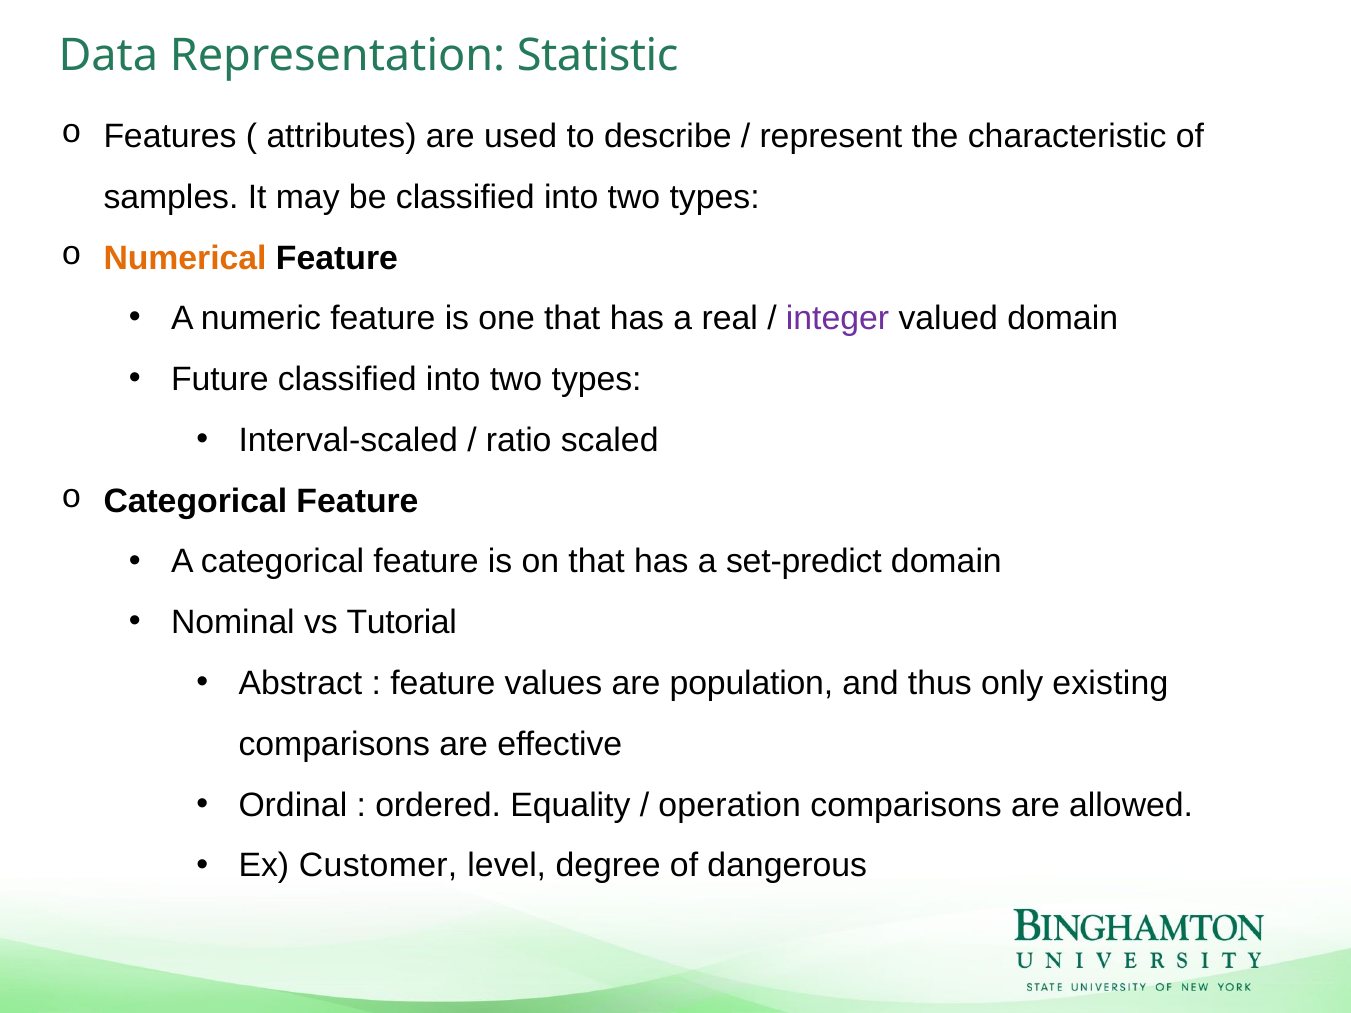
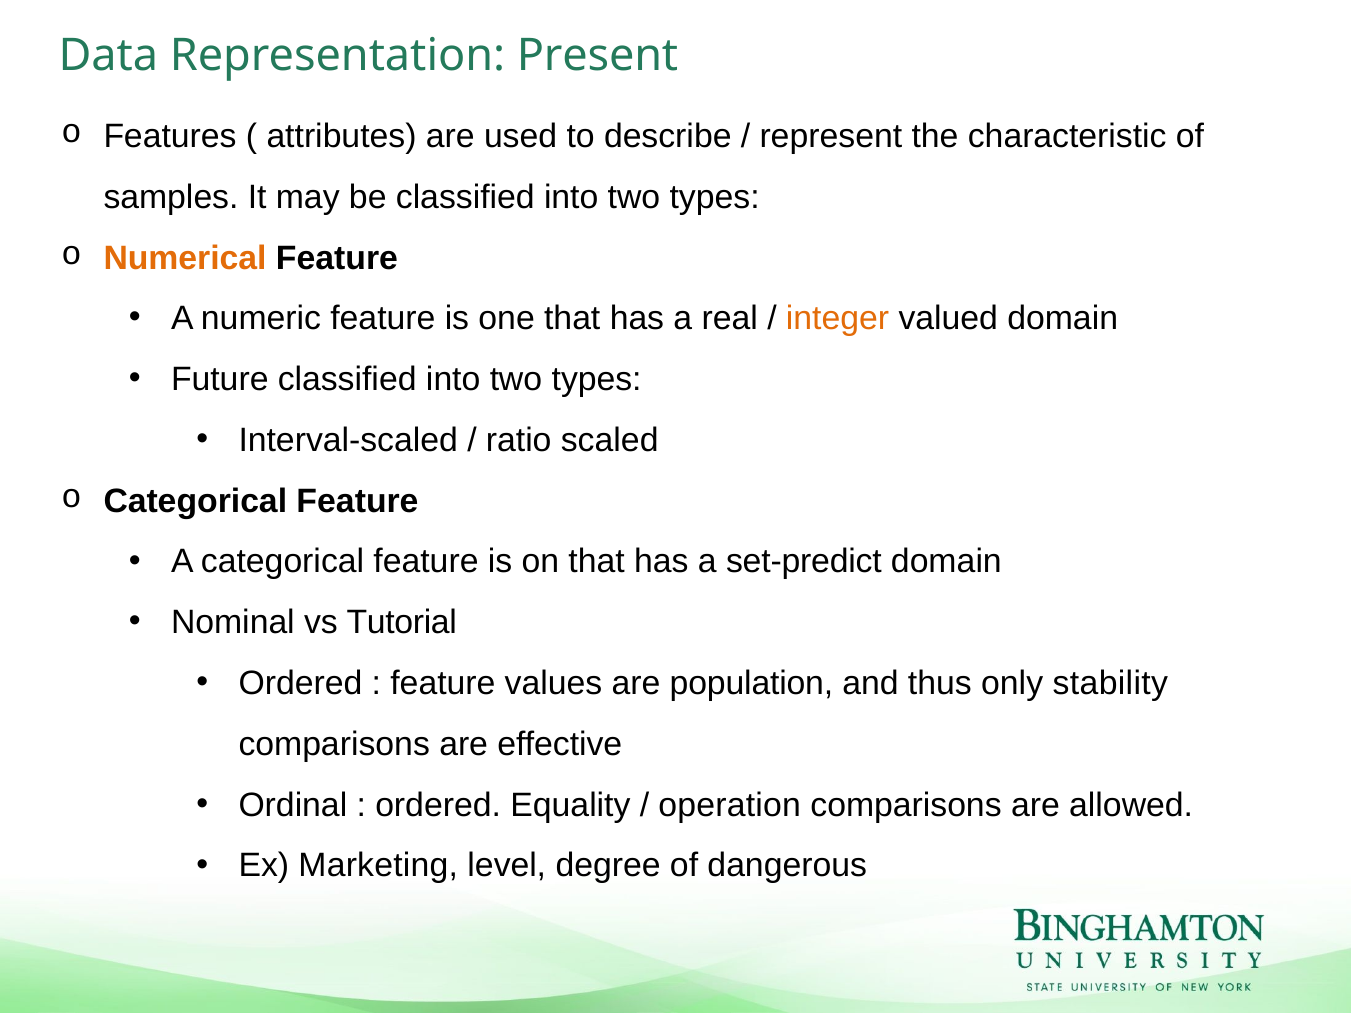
Statistic: Statistic -> Present
integer colour: purple -> orange
Abstract at (300, 684): Abstract -> Ordered
existing: existing -> stability
Customer: Customer -> Marketing
